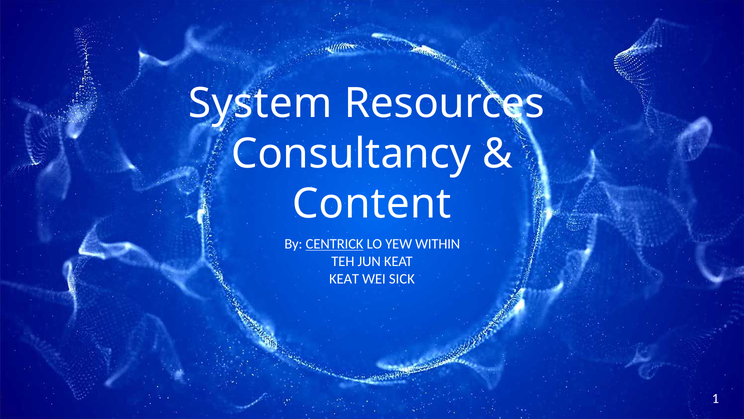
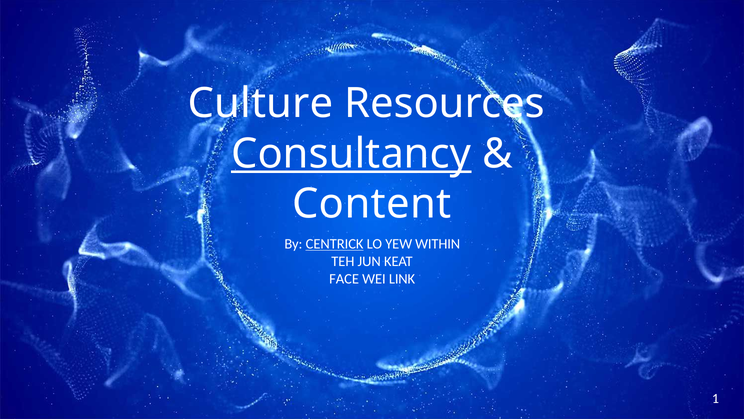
System: System -> Culture
Consultancy underline: none -> present
KEAT at (344, 278): KEAT -> FACE
SICK: SICK -> LINK
